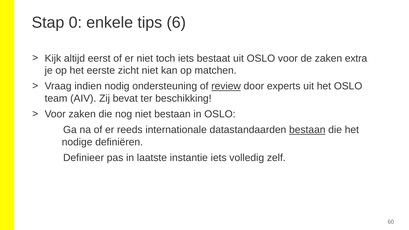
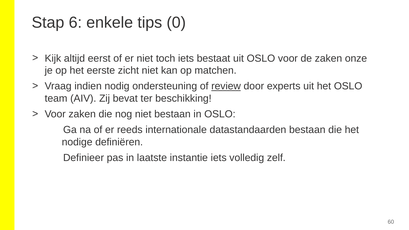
0: 0 -> 6
6: 6 -> 0
extra: extra -> onze
bestaan at (307, 130) underline: present -> none
